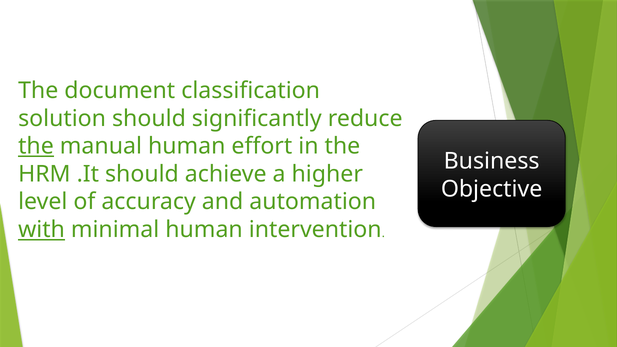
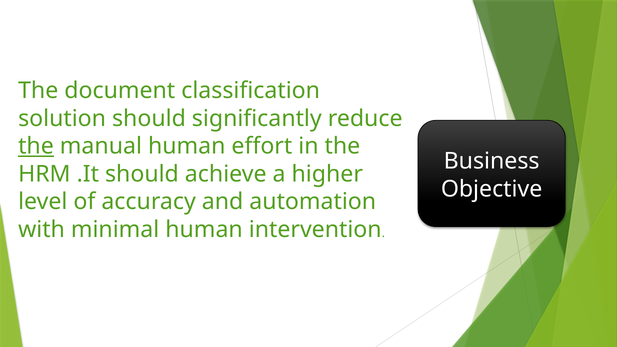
with underline: present -> none
